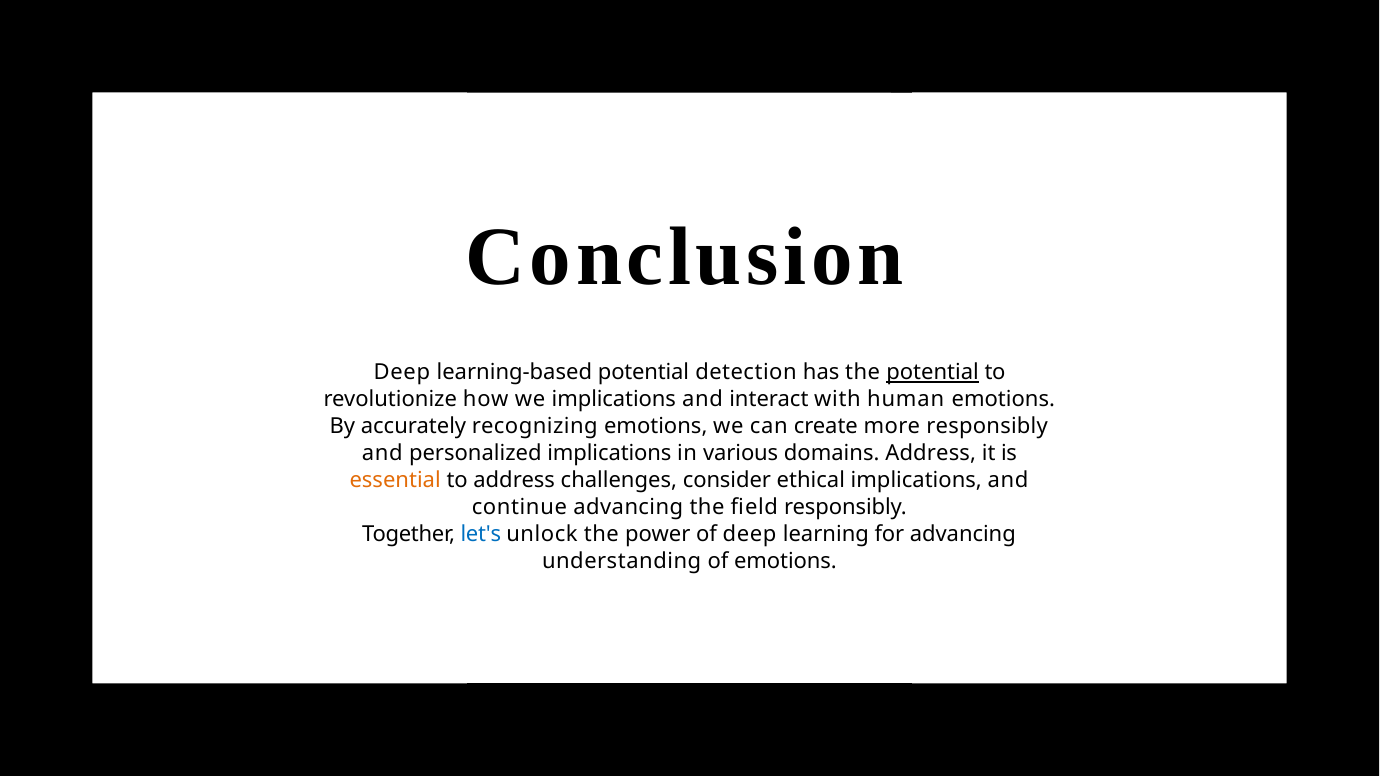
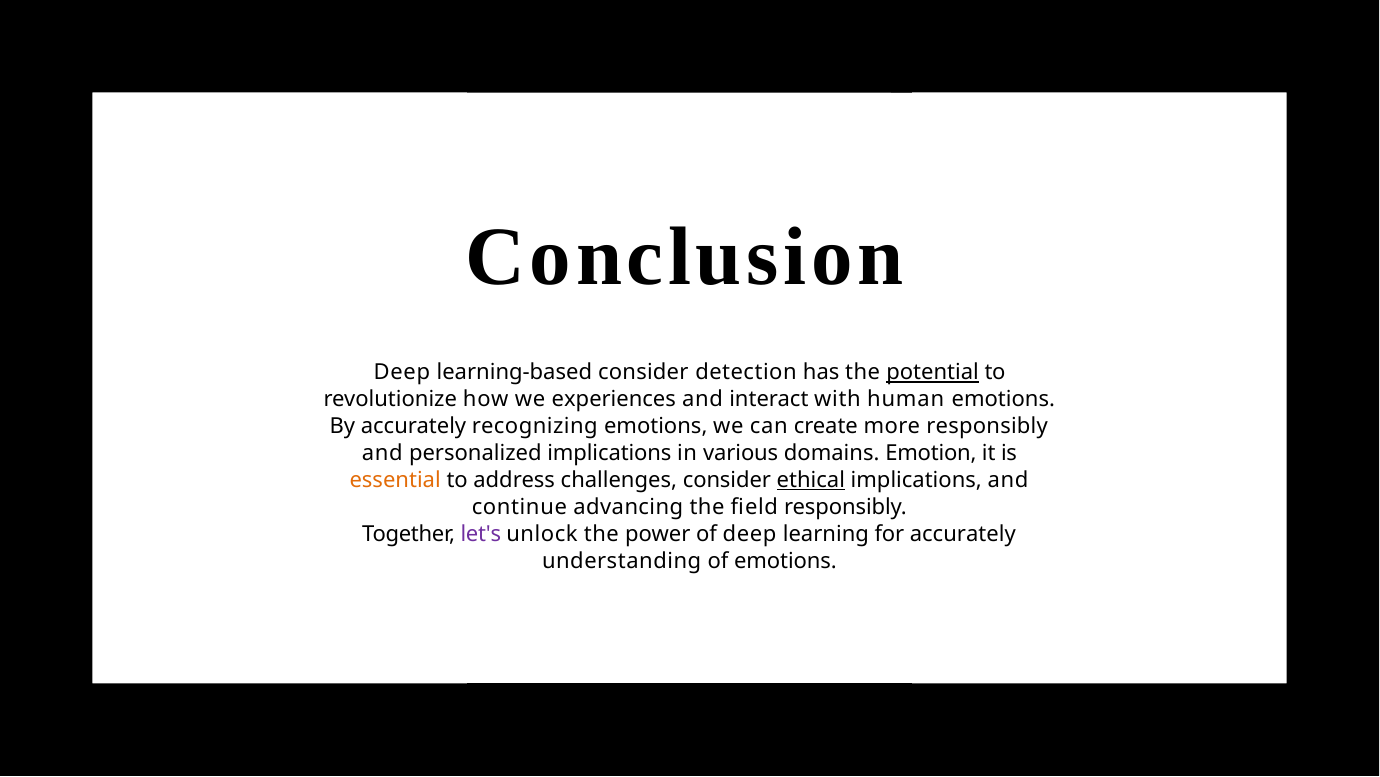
learning-based potential: potential -> consider
we implications: implications -> experiences
domains Address: Address -> Emotion
ethical underline: none -> present
let's colour: blue -> purple
for advancing: advancing -> accurately
